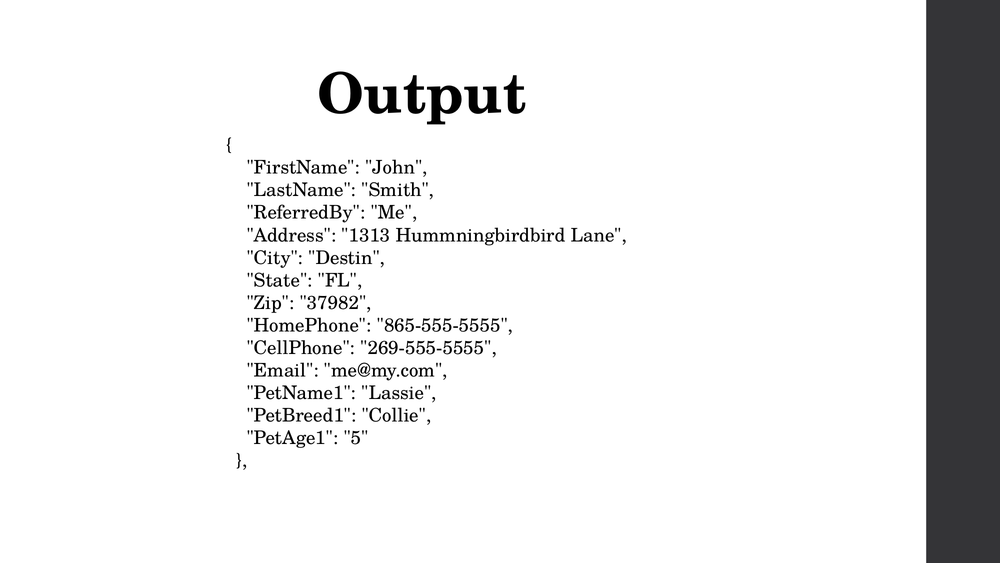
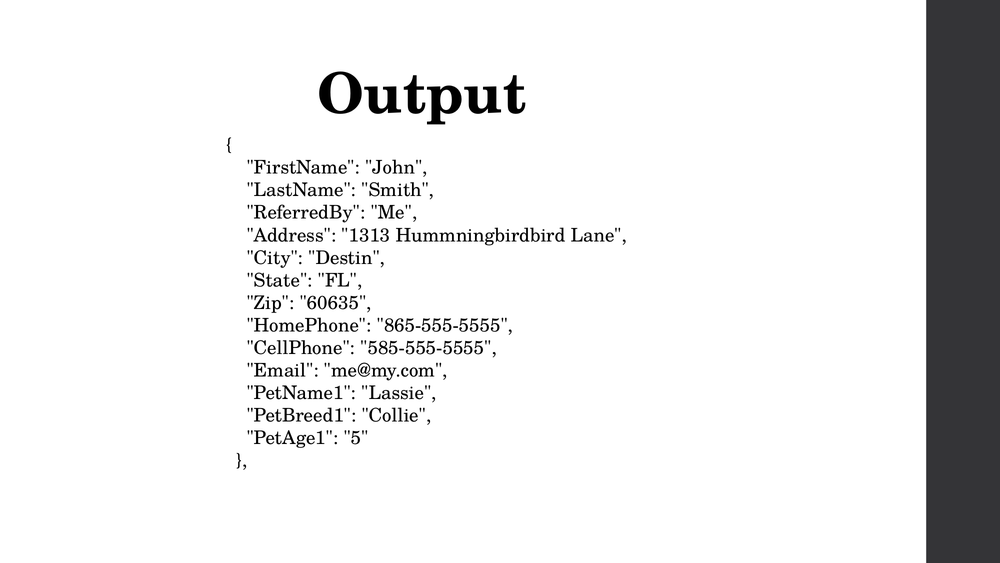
37982: 37982 -> 60635
269-555-5555: 269-555-5555 -> 585-555-5555
